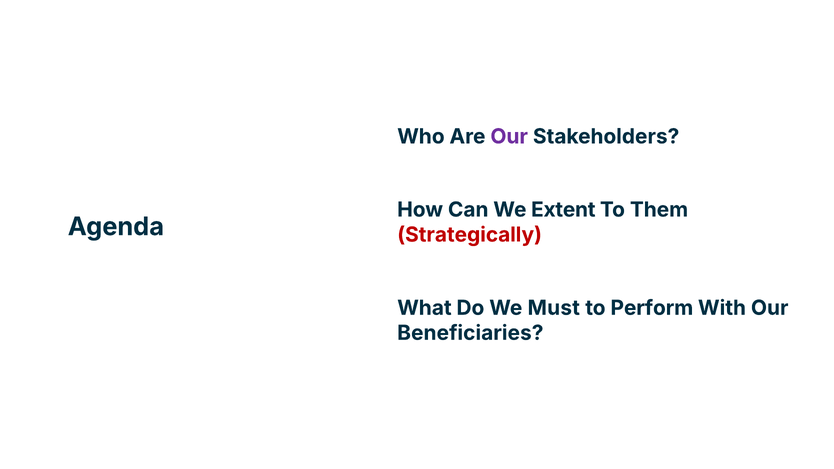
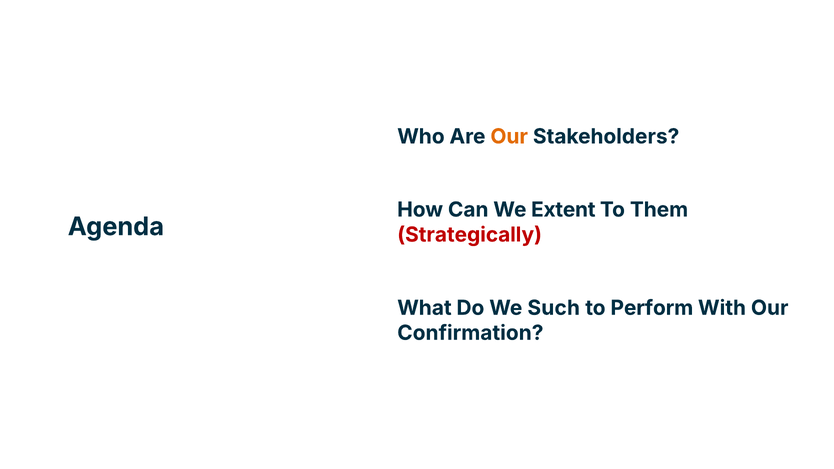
Our at (509, 137) colour: purple -> orange
Must: Must -> Such
Beneficiaries: Beneficiaries -> Confirmation
